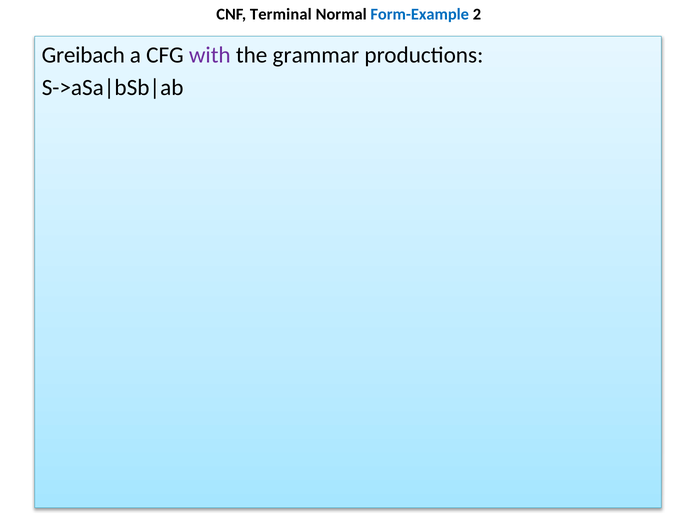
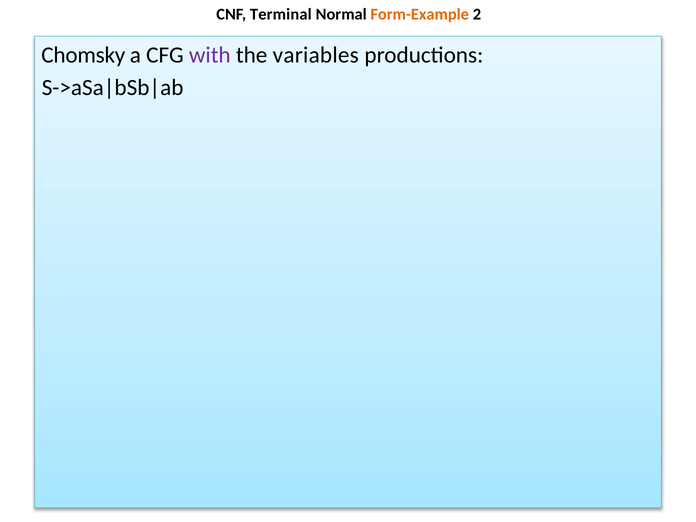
Form-Example colour: blue -> orange
Greibach: Greibach -> Chomsky
grammar: grammar -> variables
